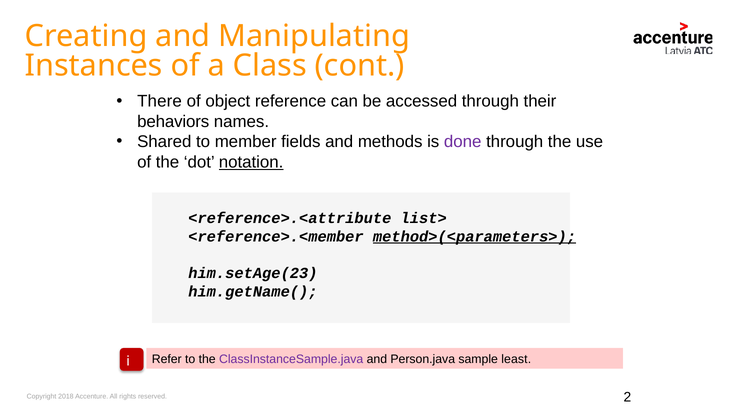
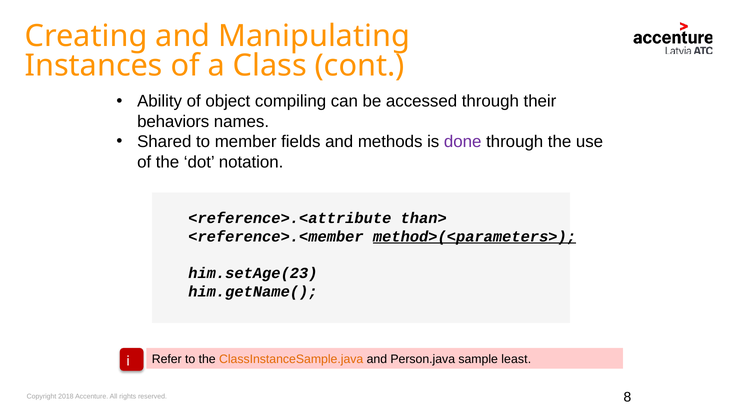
There: There -> Ability
reference: reference -> compiling
notation underline: present -> none
list>: list> -> than>
ClassInstanceSample.java colour: purple -> orange
2: 2 -> 8
